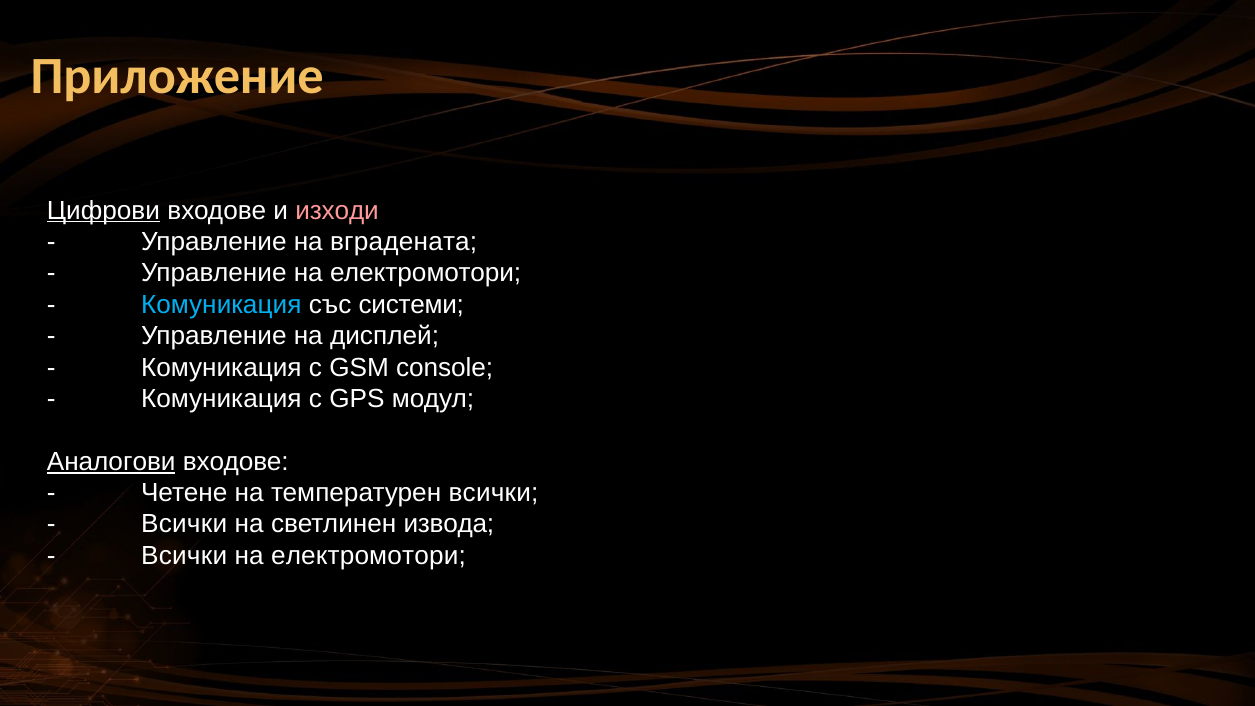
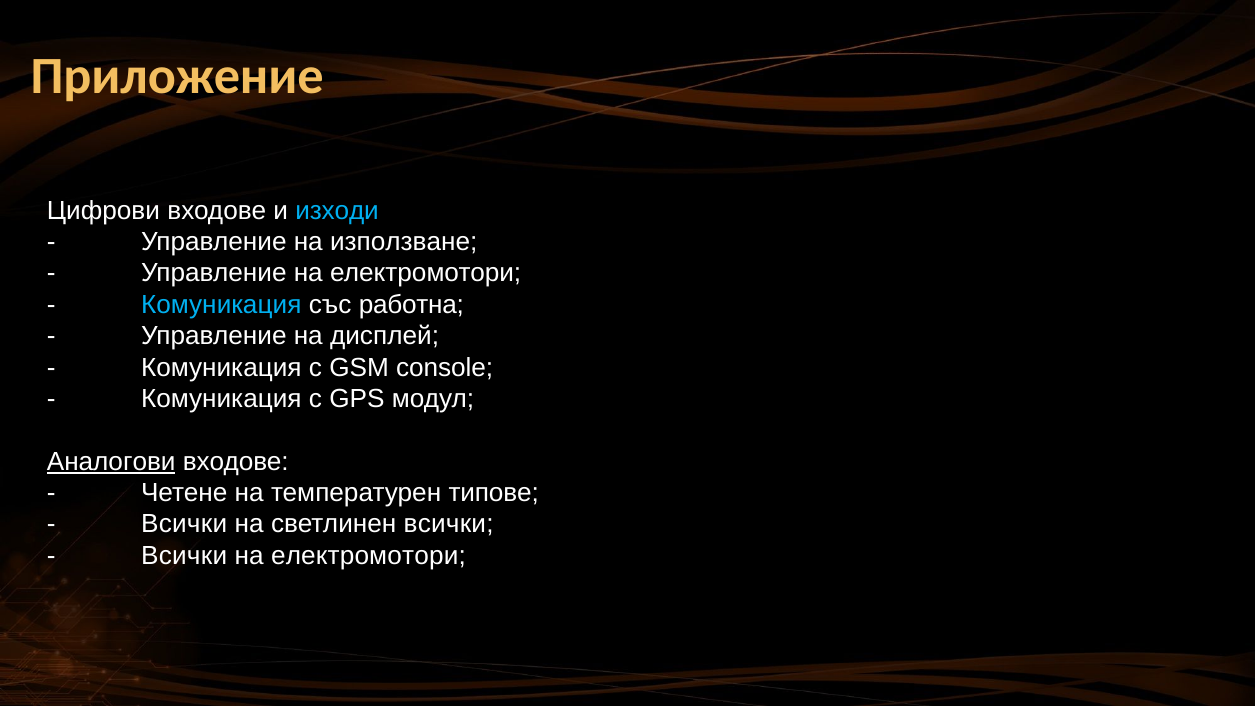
Цифрови underline: present -> none
изходи colour: pink -> light blue
вградената: вградената -> използване
системи: системи -> работна
температурен всички: всички -> типове
светлинен извода: извода -> всички
